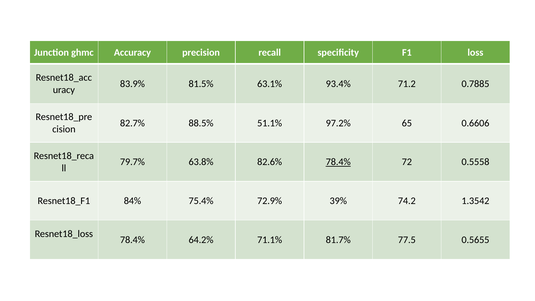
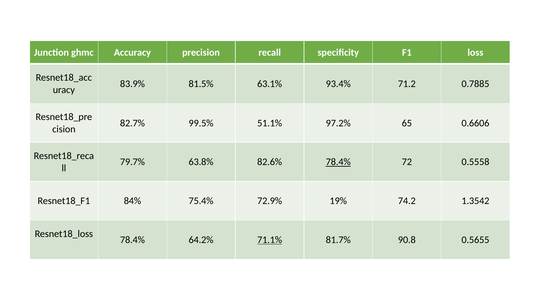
88.5%: 88.5% -> 99.5%
39%: 39% -> 19%
71.1% underline: none -> present
77.5: 77.5 -> 90.8
